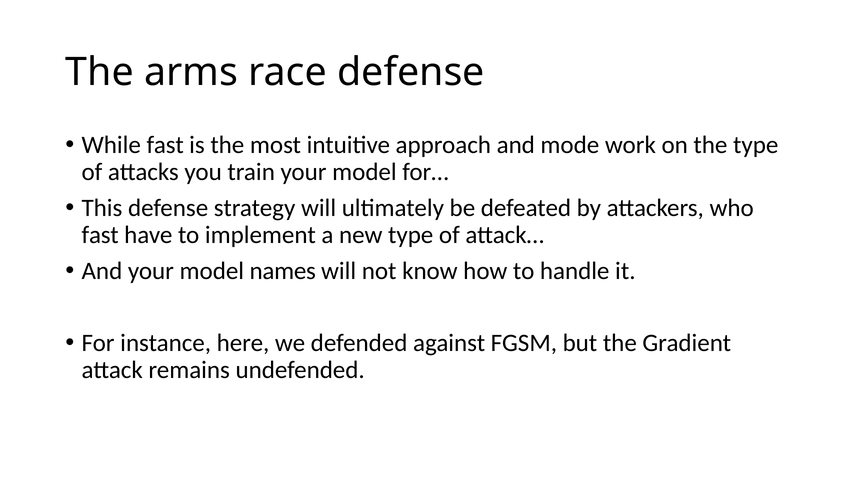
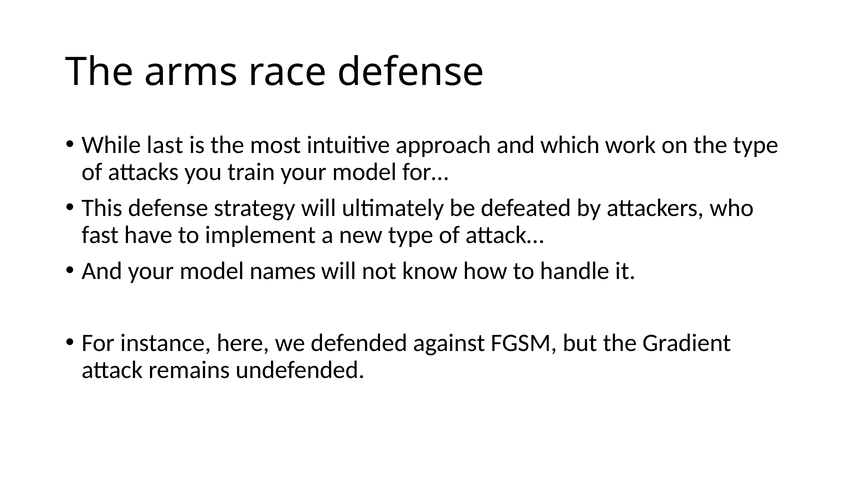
While fast: fast -> last
mode: mode -> which
